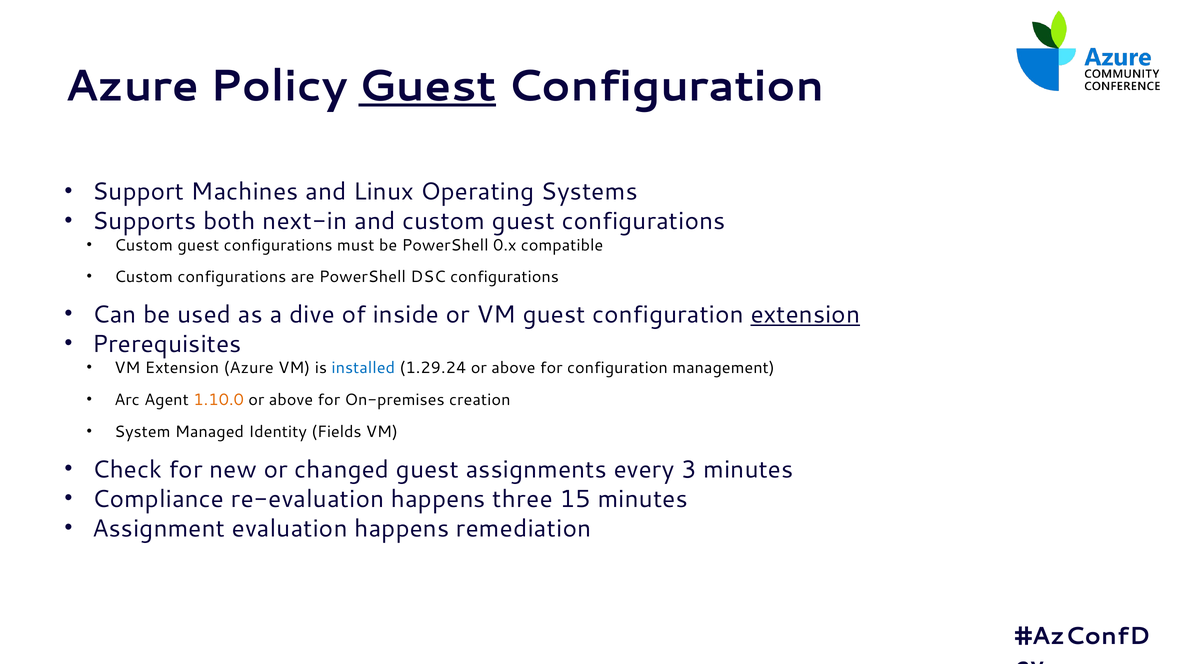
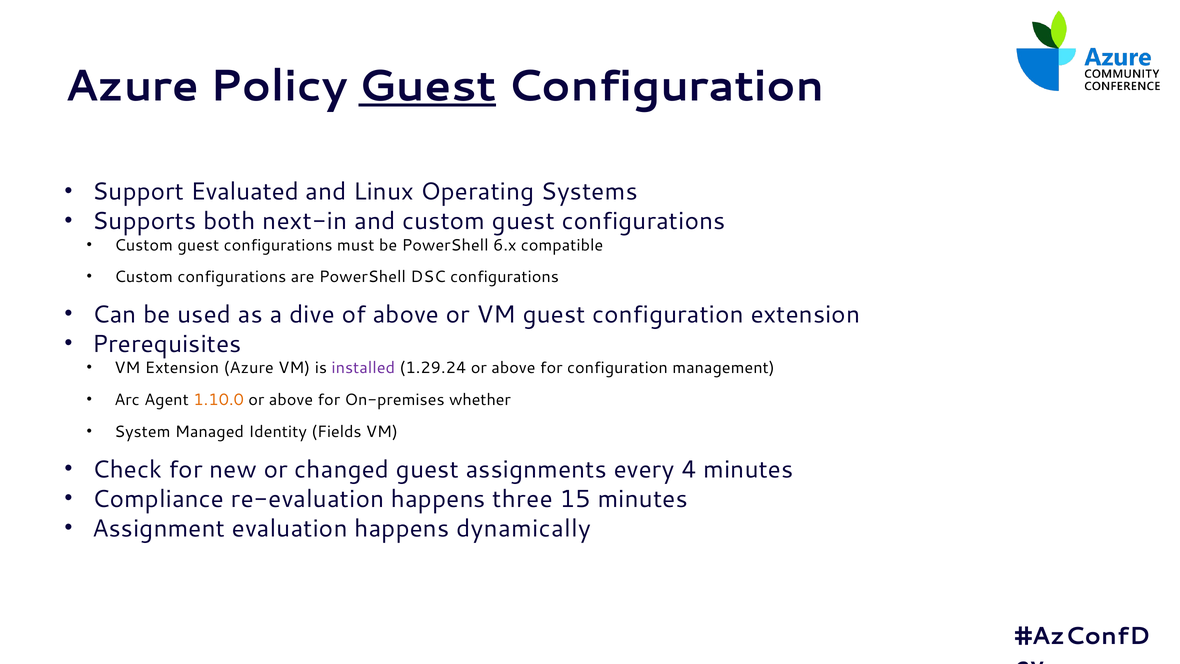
Machines: Machines -> Evaluated
0.x: 0.x -> 6.x
of inside: inside -> above
extension at (805, 314) underline: present -> none
installed colour: blue -> purple
creation: creation -> whether
3: 3 -> 4
remediation: remediation -> dynamically
